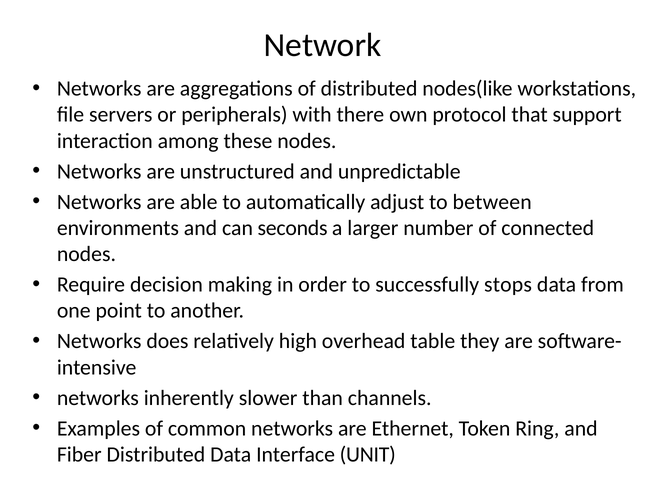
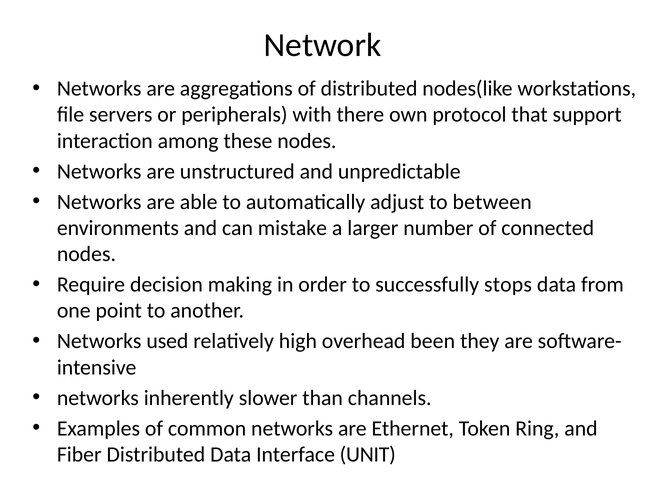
seconds: seconds -> mistake
does: does -> used
table: table -> been
